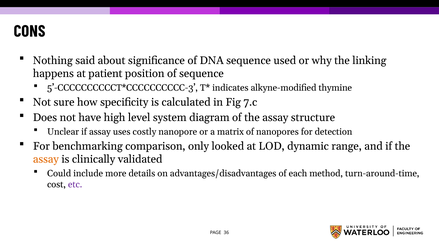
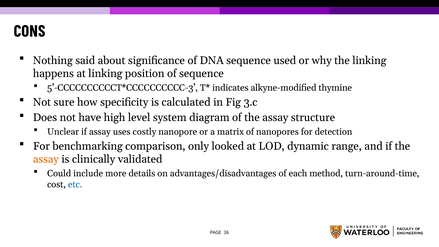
at patient: patient -> linking
7.c: 7.c -> 3.c
etc colour: purple -> blue
